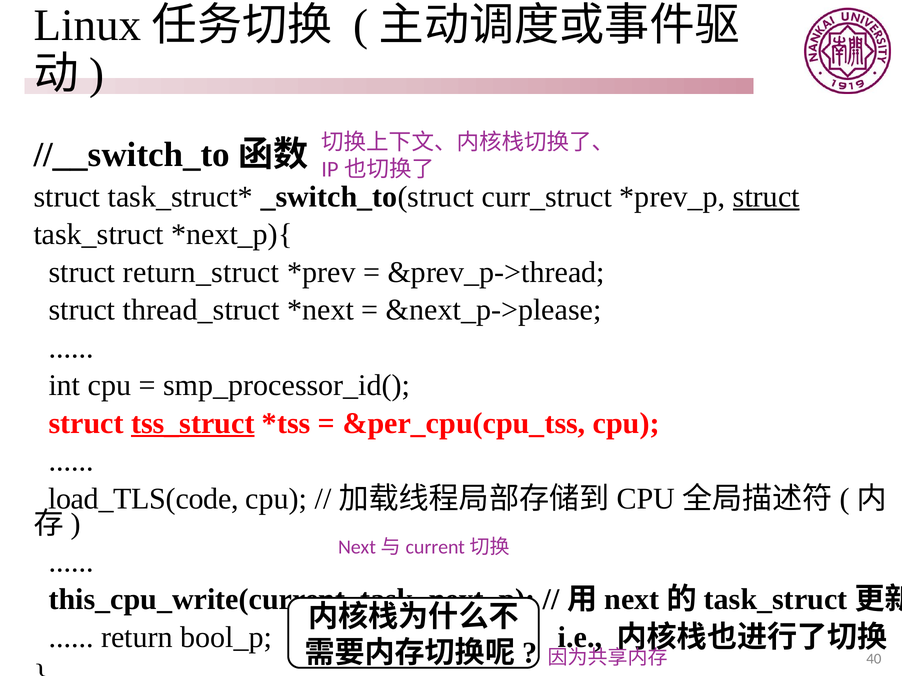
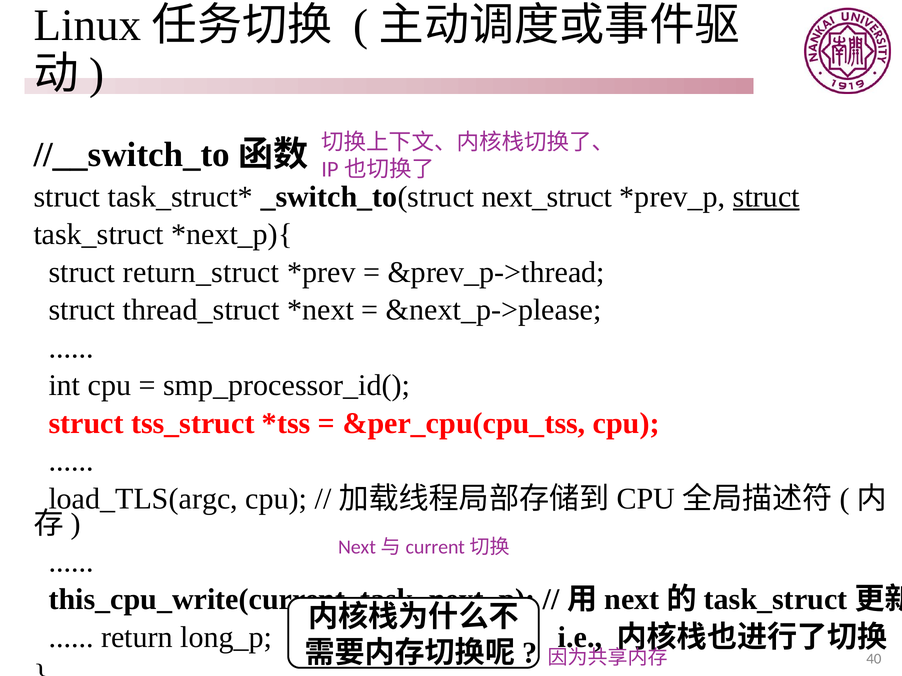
curr_struct: curr_struct -> next_struct
tss_struct underline: present -> none
load_TLS(code: load_TLS(code -> load_TLS(argc
bool_p: bool_p -> long_p
